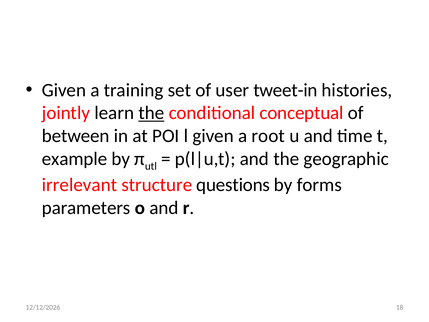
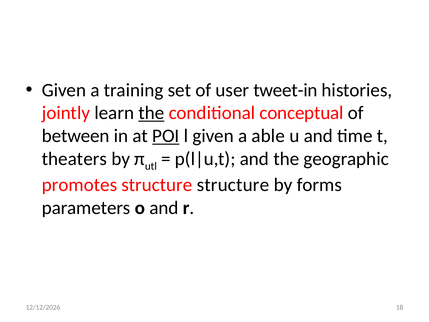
POI underline: none -> present
root: root -> able
example: example -> theaters
irrelevant: irrelevant -> promotes
structure questions: questions -> structure
